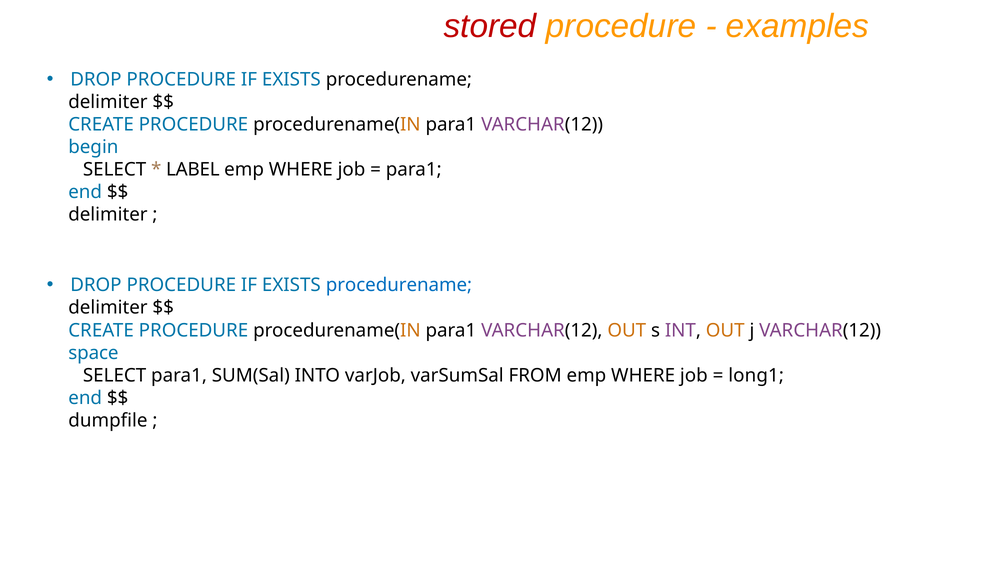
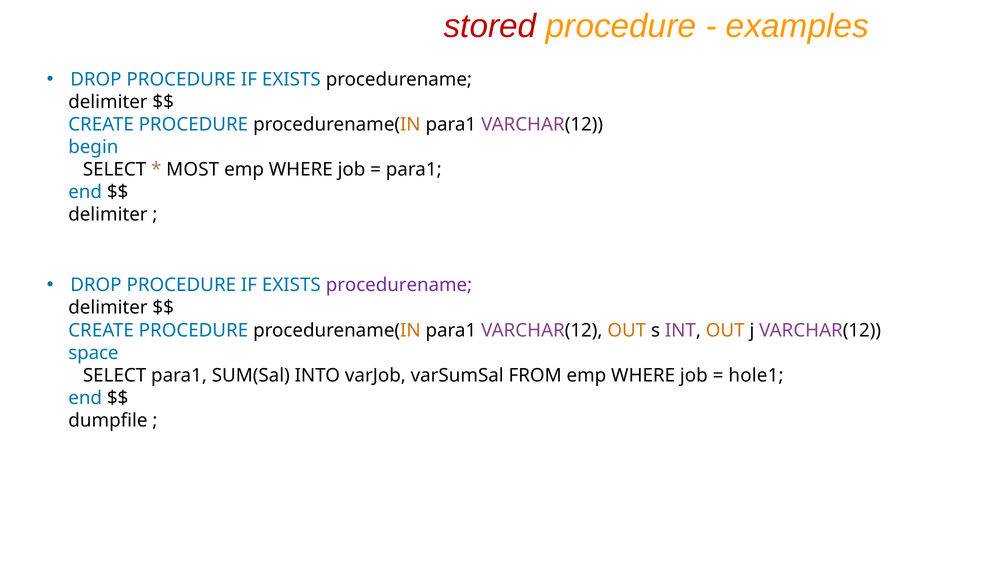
LABEL: LABEL -> MOST
procedurename at (399, 285) colour: blue -> purple
long1: long1 -> hole1
